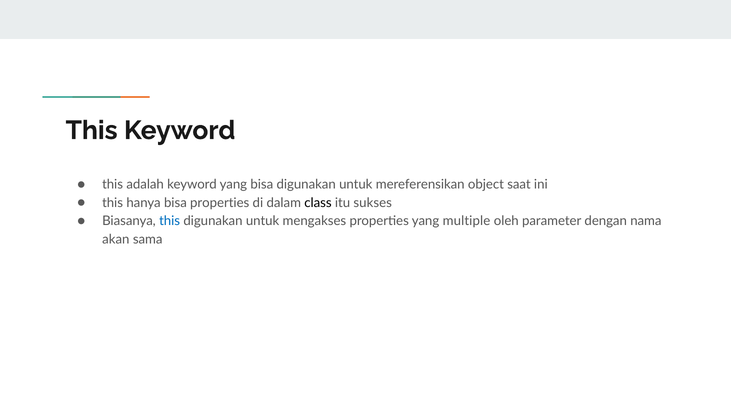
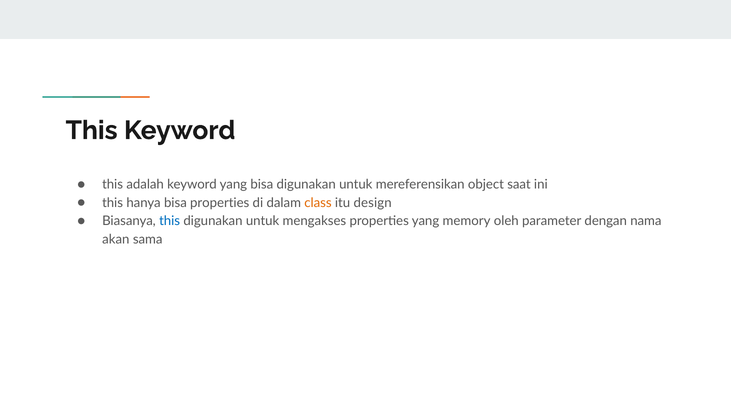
class colour: black -> orange
sukses: sukses -> design
multiple: multiple -> memory
